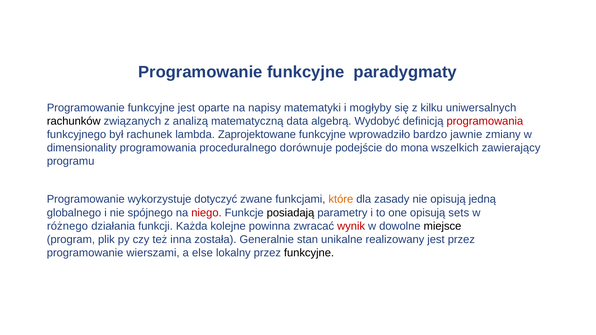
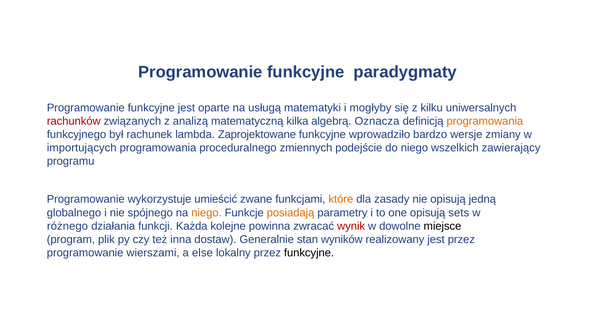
napisy: napisy -> usługą
rachunków colour: black -> red
data: data -> kilka
Wydobyć: Wydobyć -> Oznacza
programowania at (485, 121) colour: red -> orange
jawnie: jawnie -> wersje
dimensionality: dimensionality -> importujących
dorównuje: dorównuje -> zmiennych
do mona: mona -> niego
dotyczyć: dotyczyć -> umieścić
niego at (206, 213) colour: red -> orange
posiadają colour: black -> orange
została: została -> dostaw
unikalne: unikalne -> wyników
